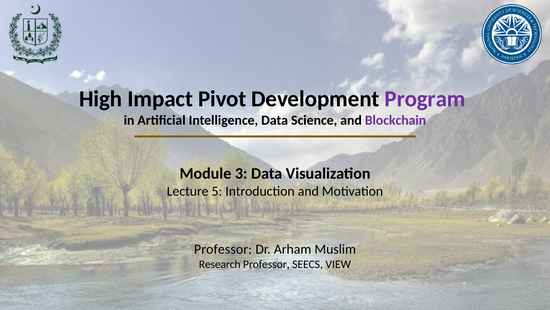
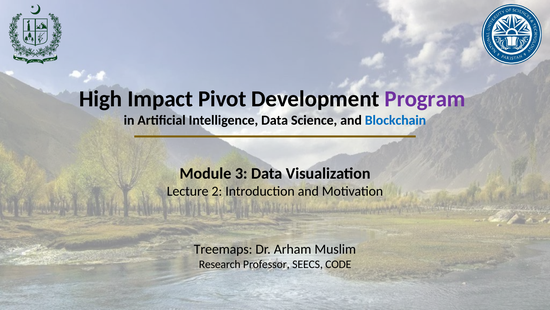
Blockchain colour: purple -> blue
5: 5 -> 2
Professor at (223, 249): Professor -> Treemaps
VIEW: VIEW -> CODE
